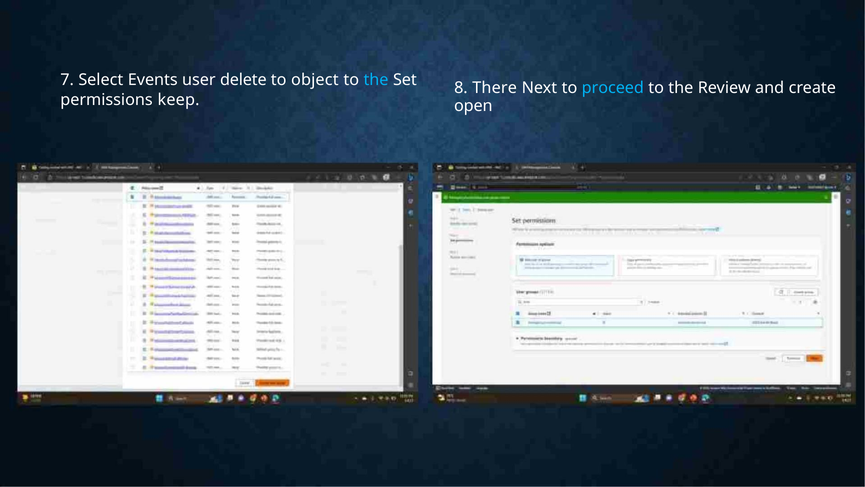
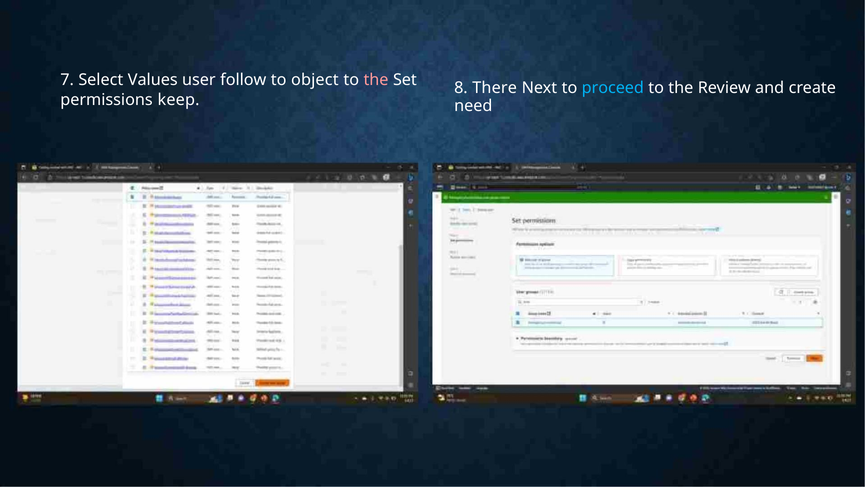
Events: Events -> Values
delete: delete -> follow
the at (376, 80) colour: light blue -> pink
open: open -> need
